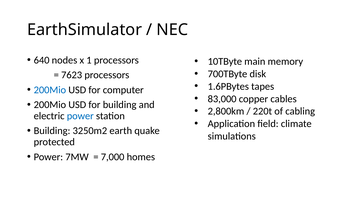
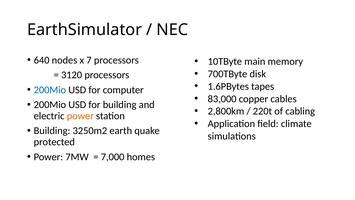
1: 1 -> 7
7623: 7623 -> 3120
power at (80, 116) colour: blue -> orange
